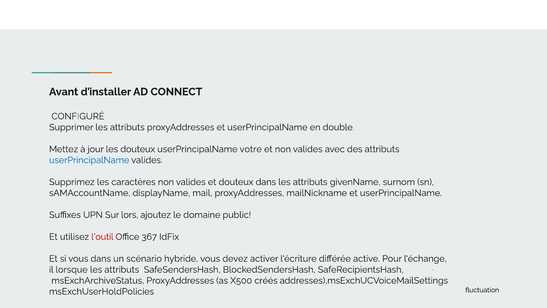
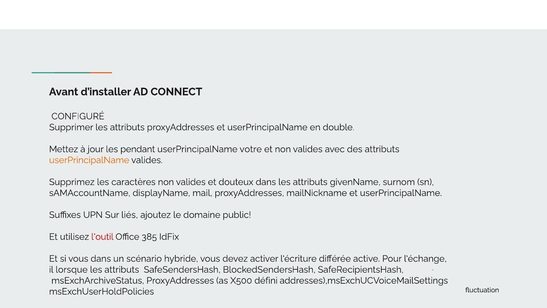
les douteux: douteux -> pendant
userPrincipalName at (89, 160) colour: blue -> orange
lors: lors -> liés
367: 367 -> 385
créés: créés -> défini
